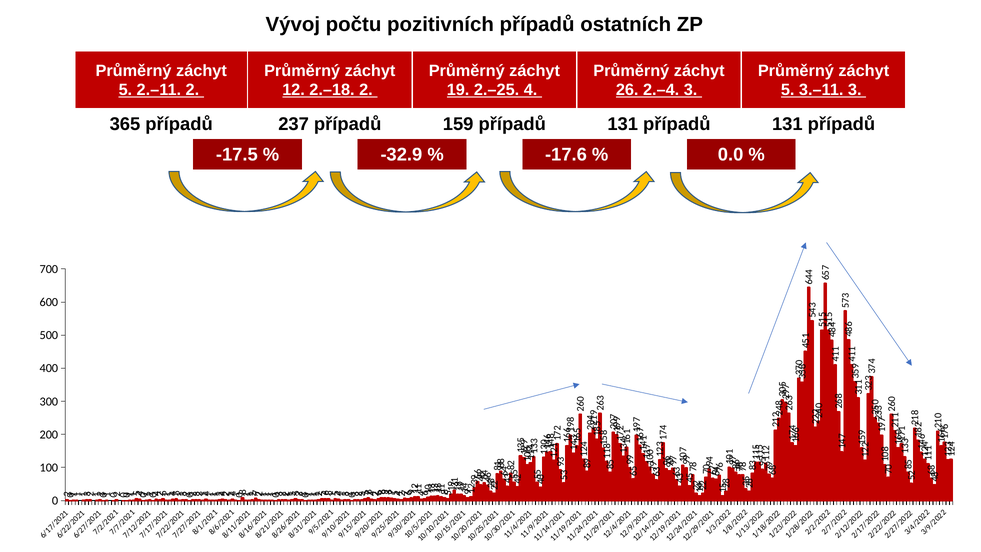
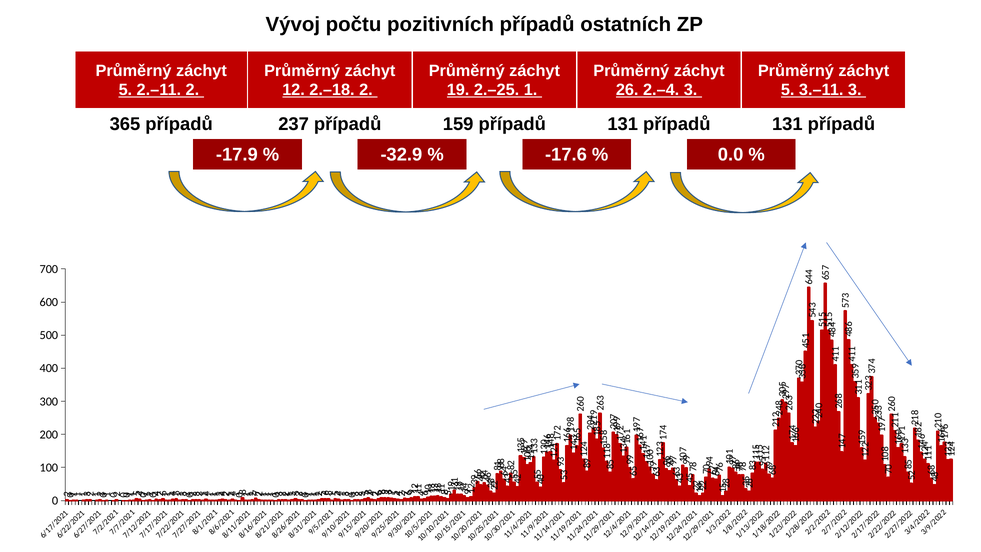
2.–25 4: 4 -> 1
-17.5: -17.5 -> -17.9
